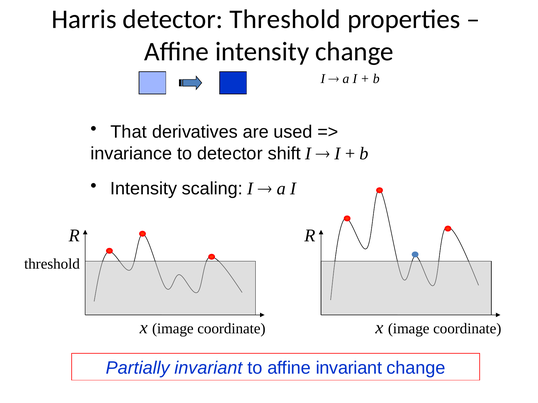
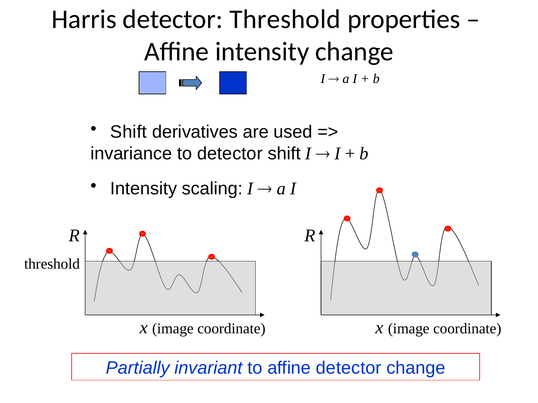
That at (129, 132): That -> Shift
affine invariant: invariant -> detector
